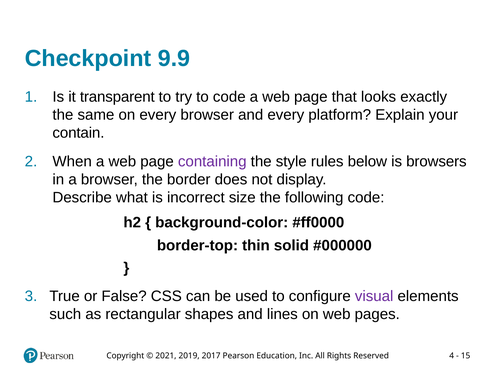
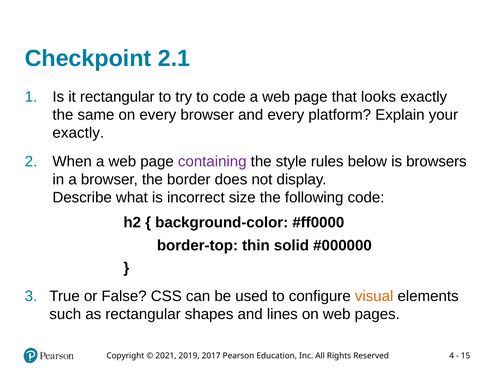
9.9: 9.9 -> 2.1
it transparent: transparent -> rectangular
contain at (78, 133): contain -> exactly
visual colour: purple -> orange
